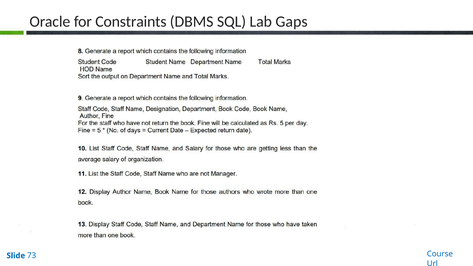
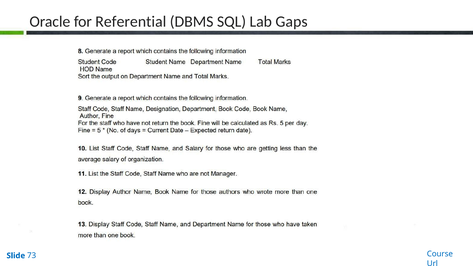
Constraints: Constraints -> Referential
